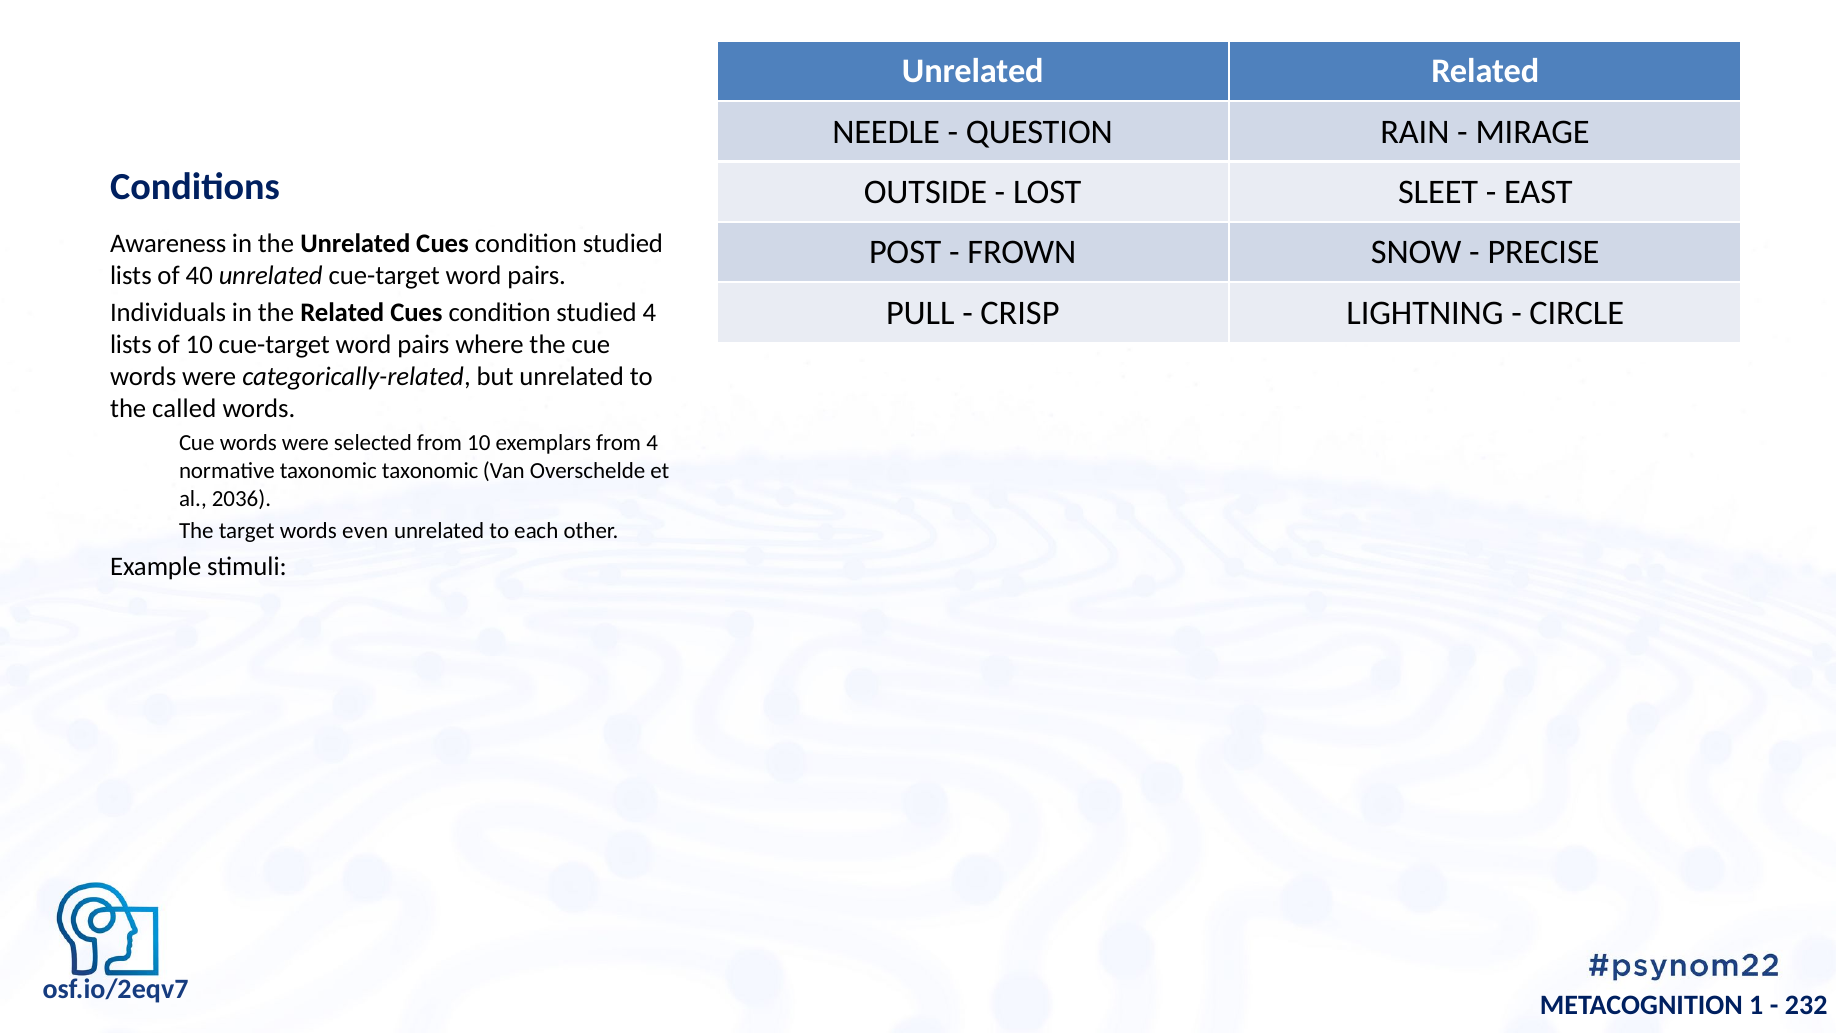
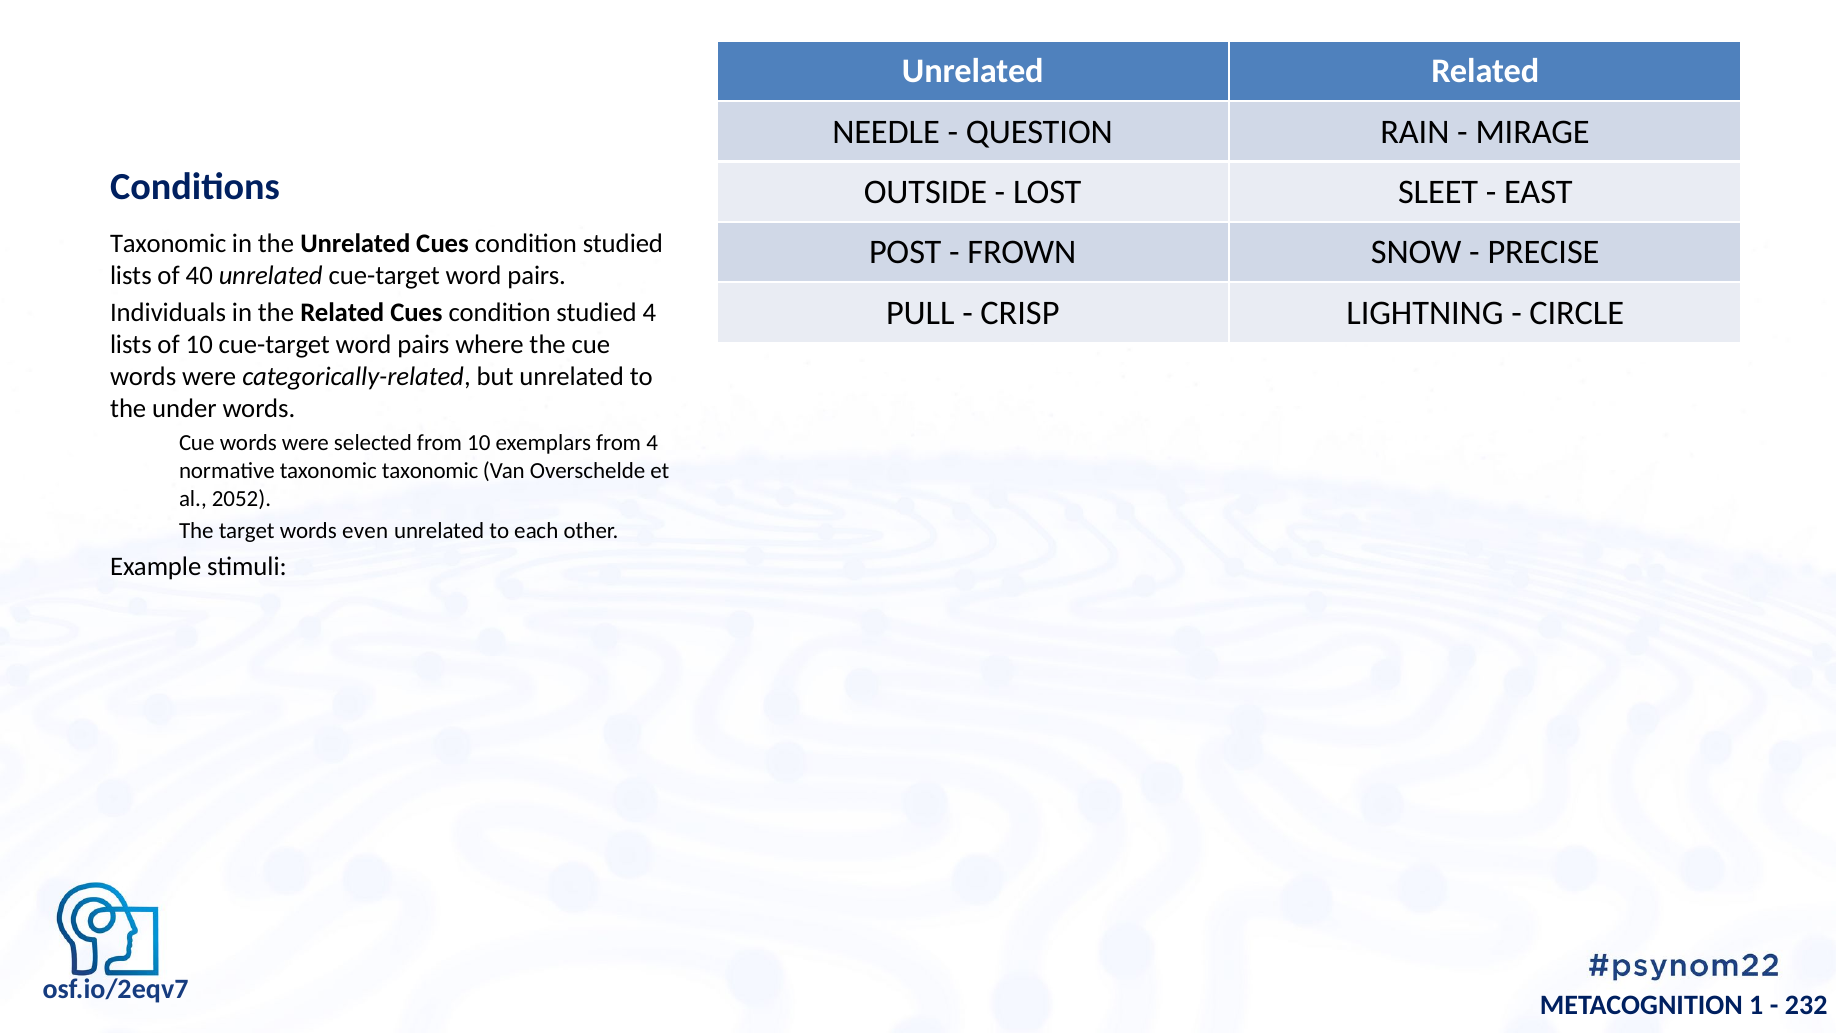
Awareness at (168, 243): Awareness -> Taxonomic
called: called -> under
2036: 2036 -> 2052
